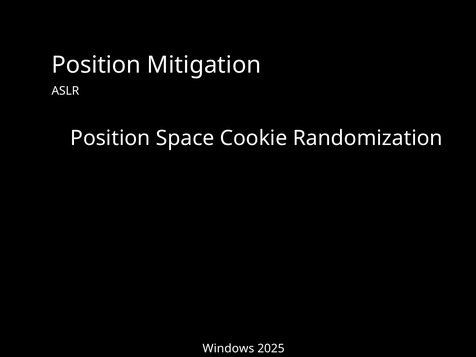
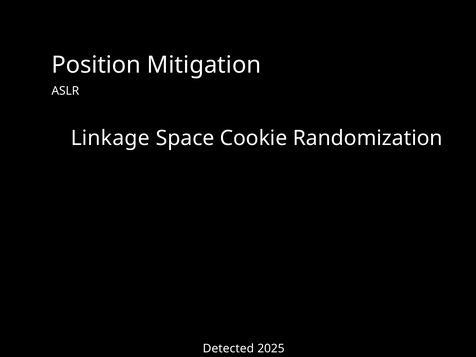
Position at (110, 138): Position -> Linkage
Windows: Windows -> Detected
